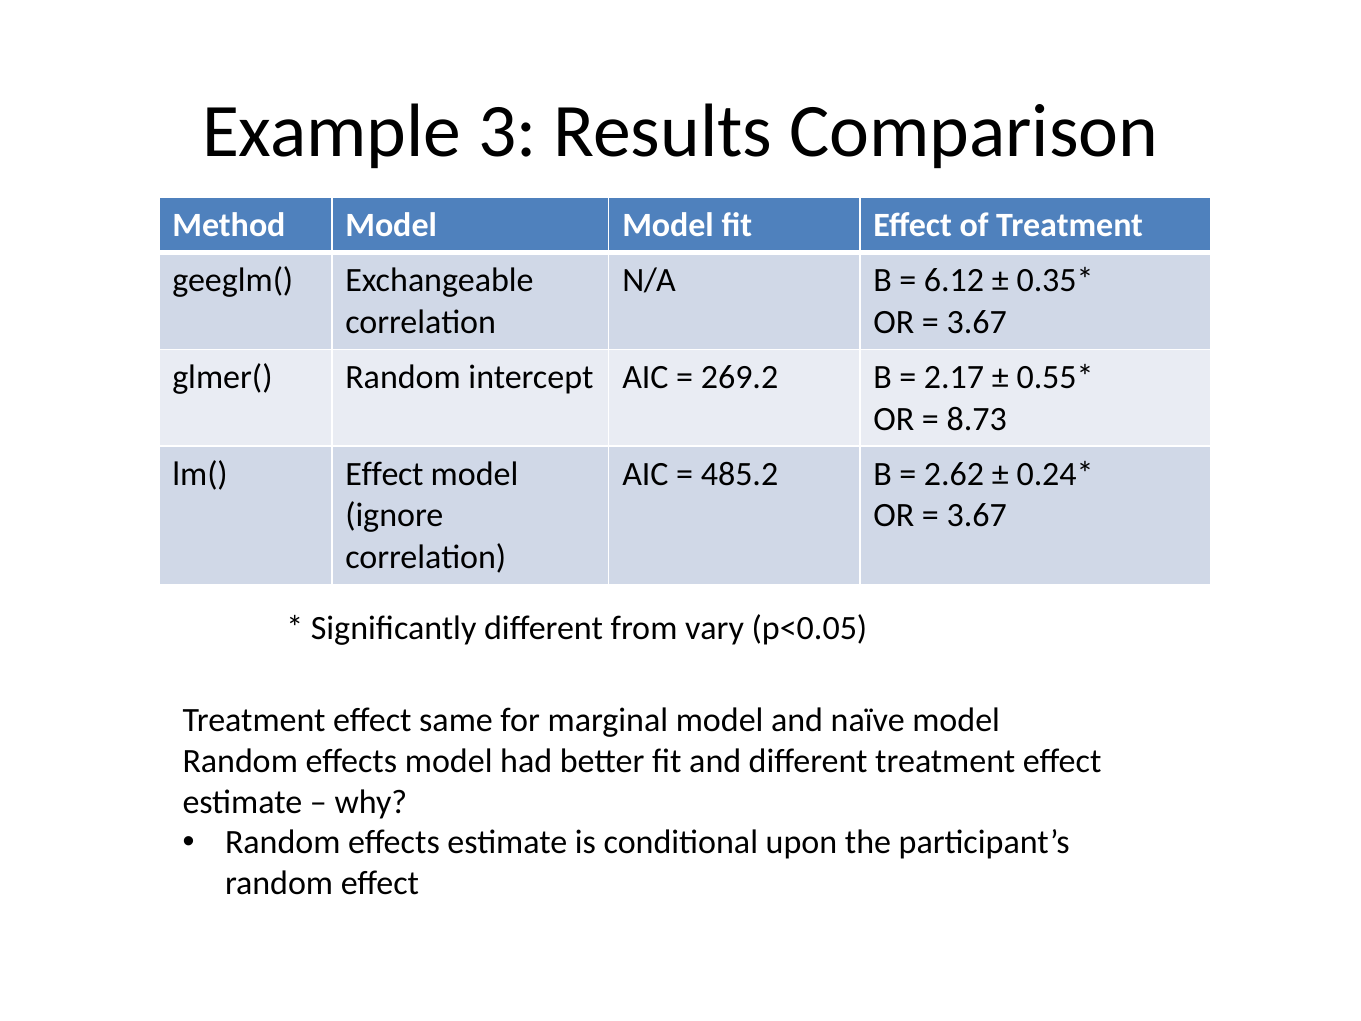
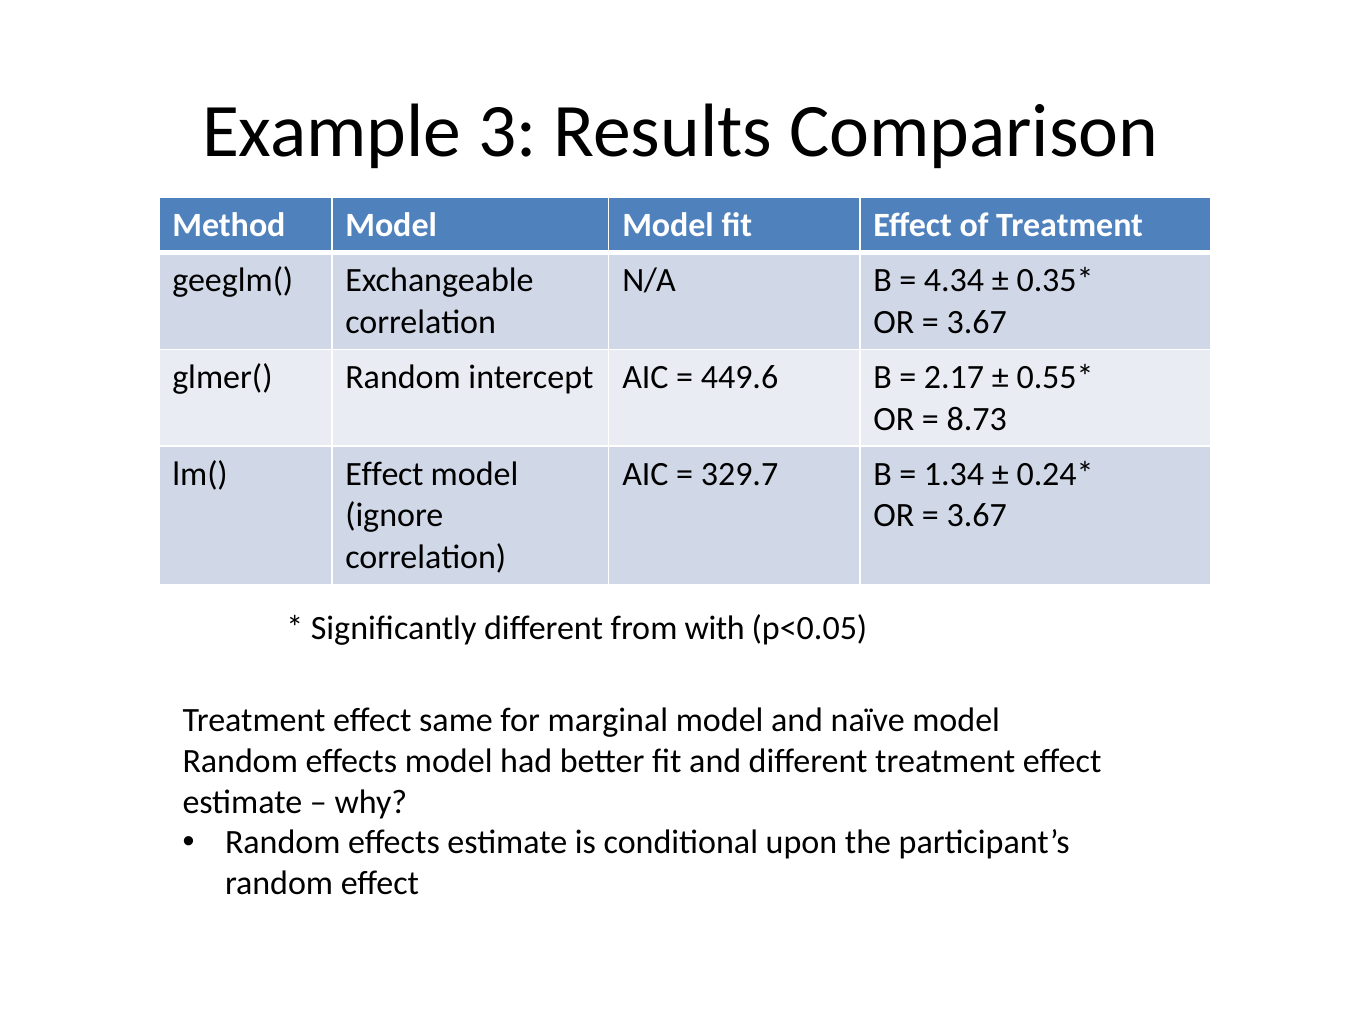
6.12: 6.12 -> 4.34
269.2: 269.2 -> 449.6
485.2: 485.2 -> 329.7
2.62: 2.62 -> 1.34
vary: vary -> with
